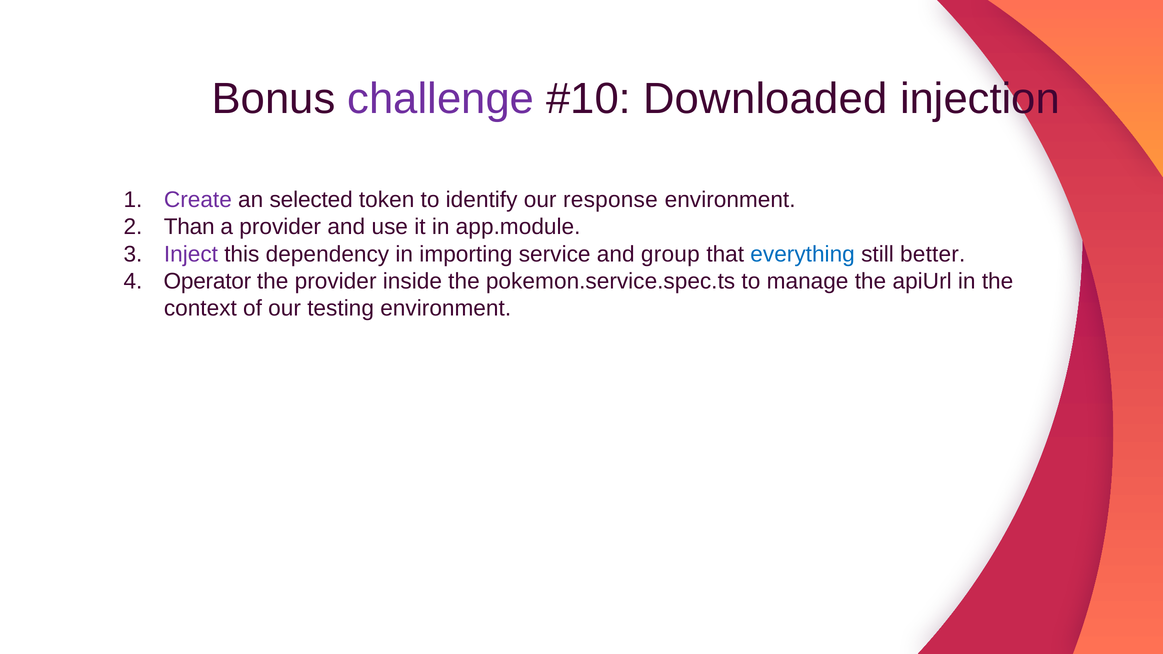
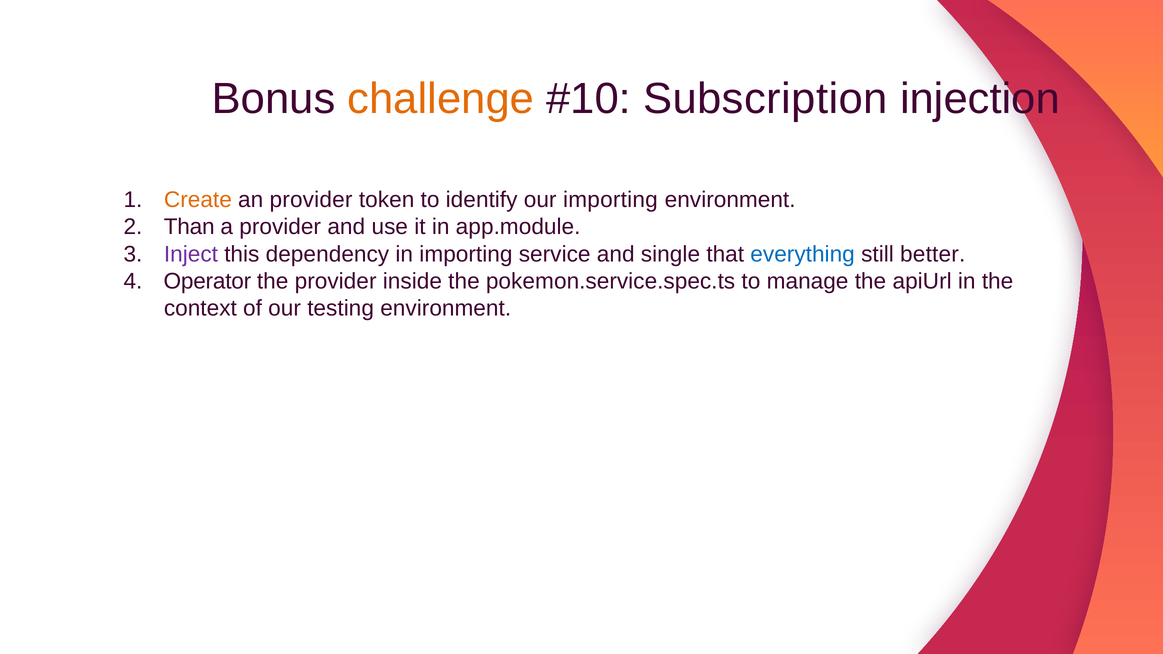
challenge colour: purple -> orange
Downloaded: Downloaded -> Subscription
Create colour: purple -> orange
an selected: selected -> provider
our response: response -> importing
group: group -> single
